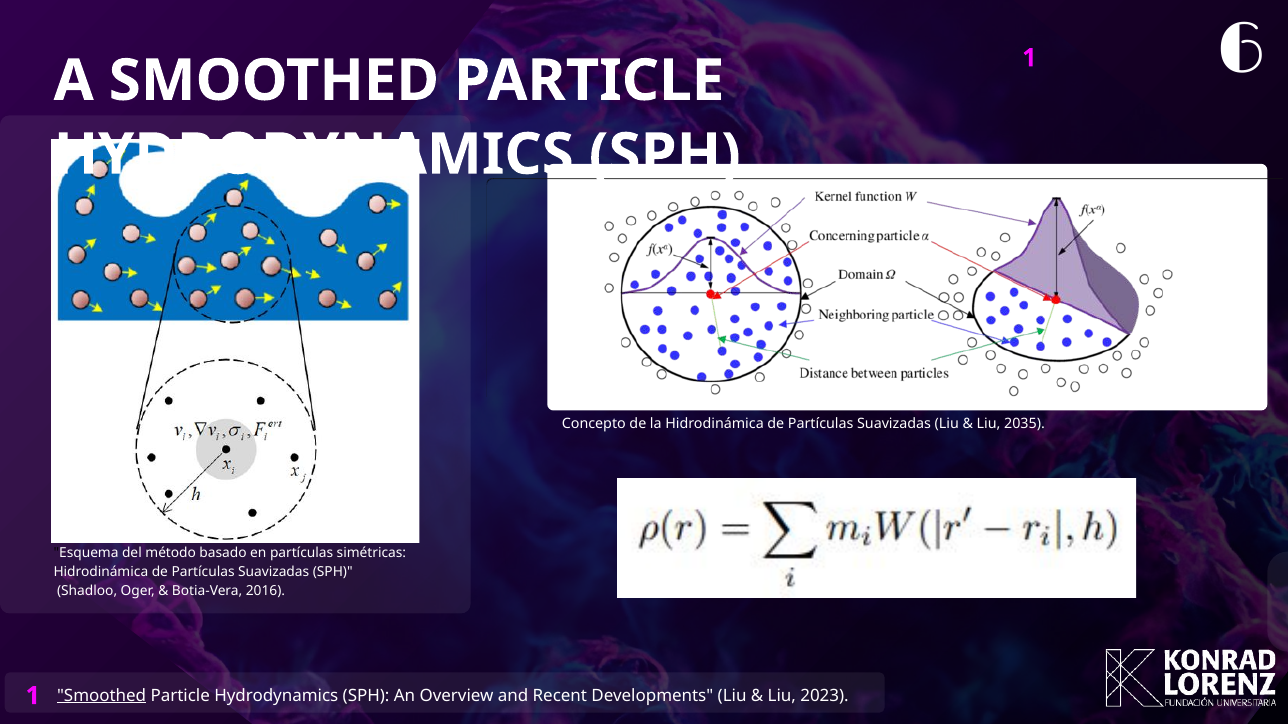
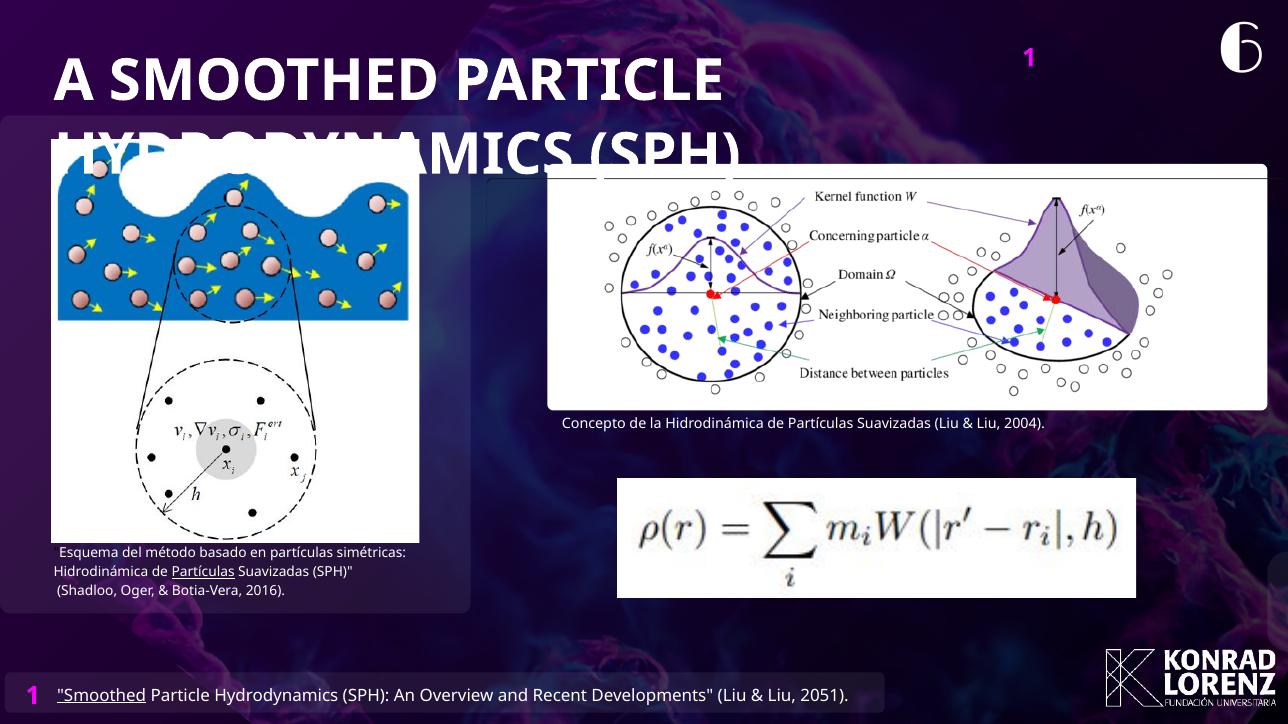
2035: 2035 -> 2004
Partículas at (203, 572) underline: none -> present
2023: 2023 -> 2051
